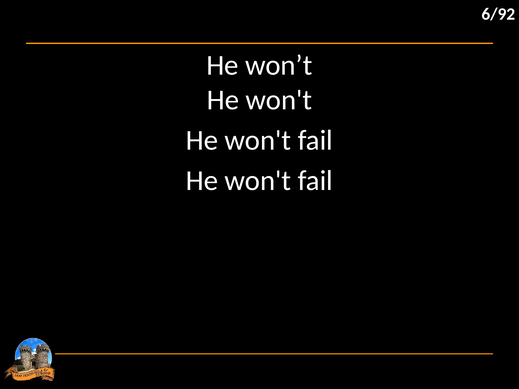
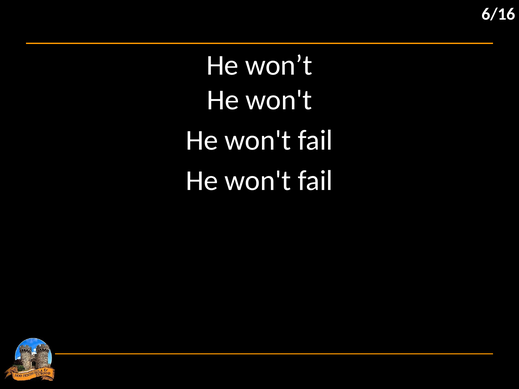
6/92: 6/92 -> 6/16
